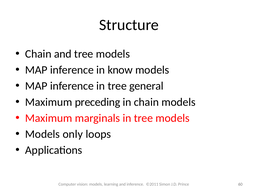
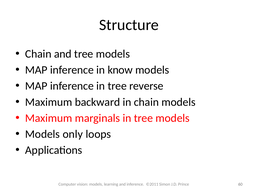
general: general -> reverse
preceding: preceding -> backward
